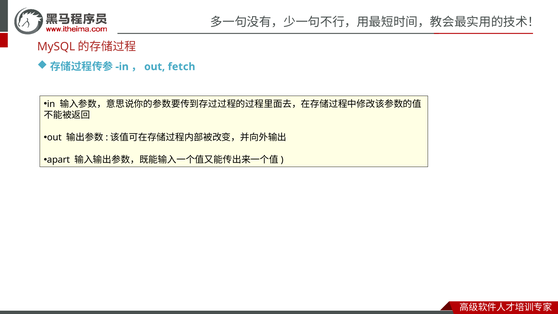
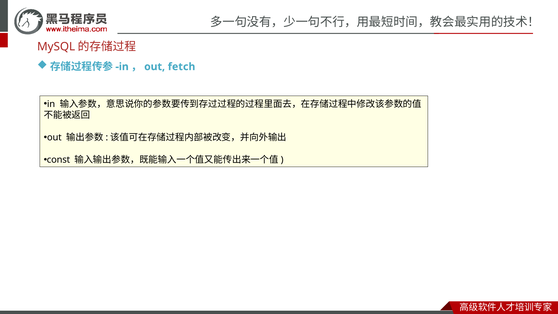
apart: apart -> const
